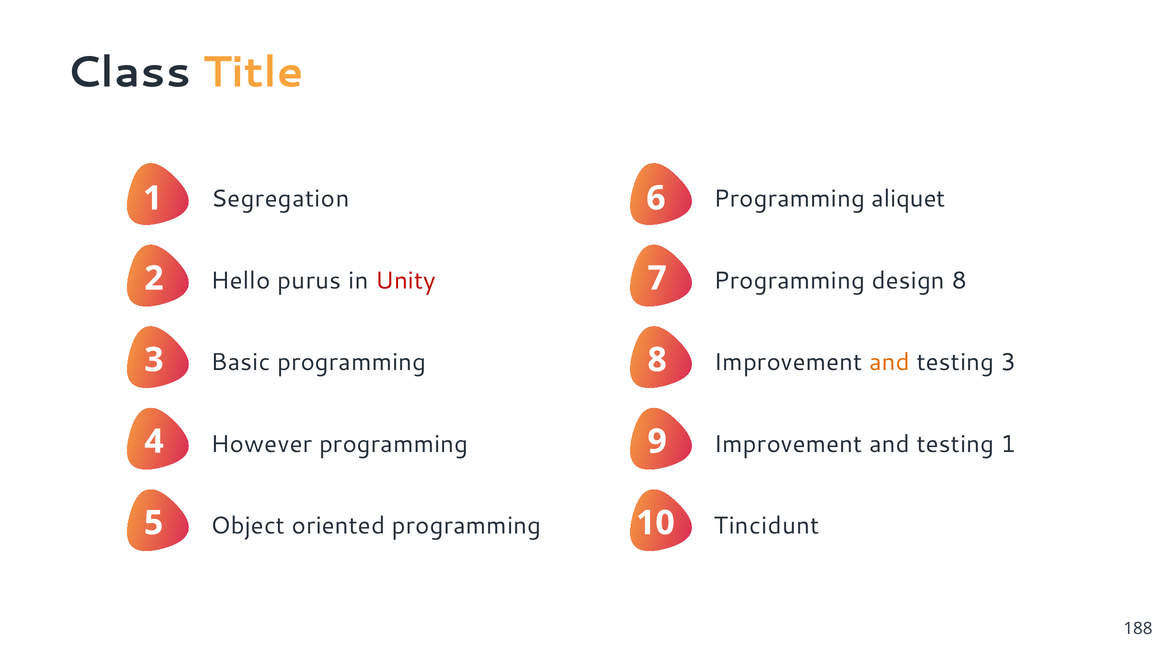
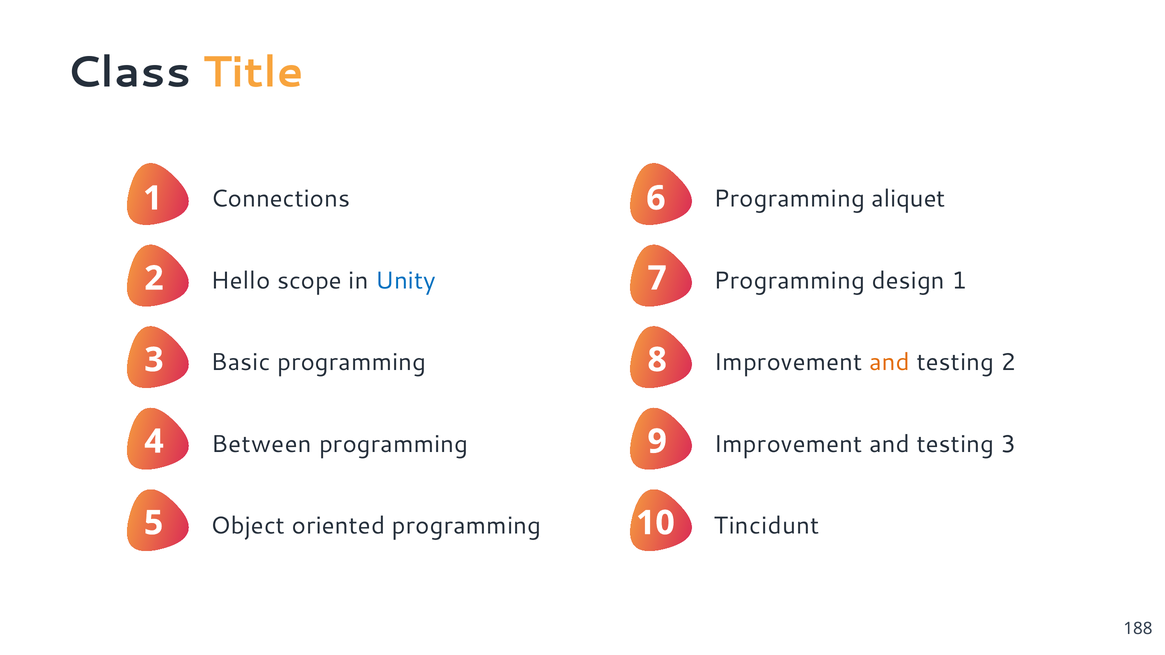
Segregation: Segregation -> Connections
purus: purus -> scope
Unity colour: red -> blue
design 8: 8 -> 1
testing 3: 3 -> 2
However: However -> Between
testing 1: 1 -> 3
